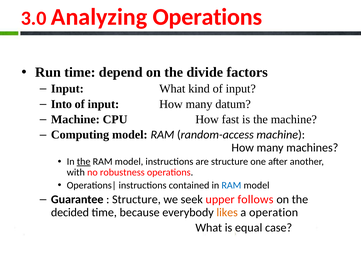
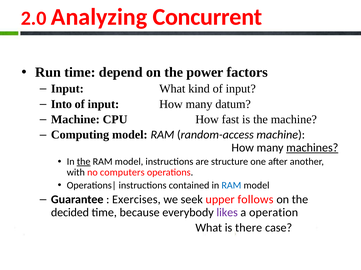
3.0: 3.0 -> 2.0
Analyzing Operations: Operations -> Concurrent
divide: divide -> power
machines underline: none -> present
robustness: robustness -> computers
Structure at (136, 200): Structure -> Exercises
likes colour: orange -> purple
equal: equal -> there
